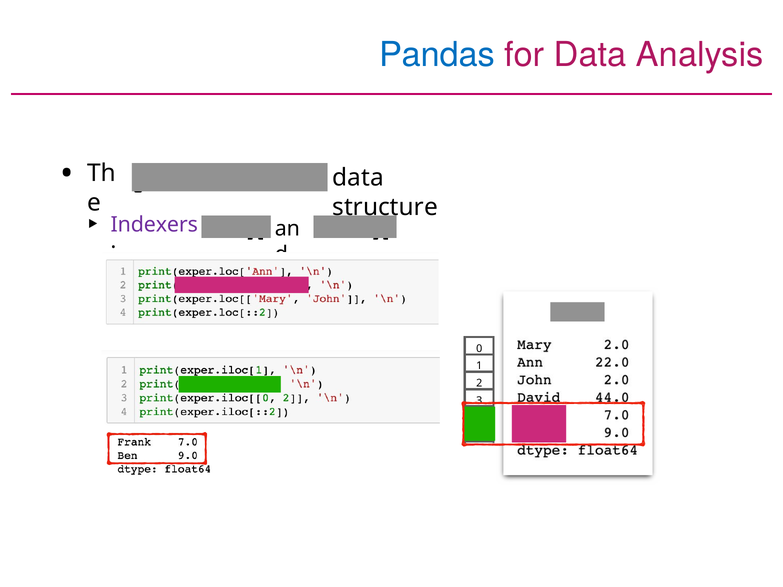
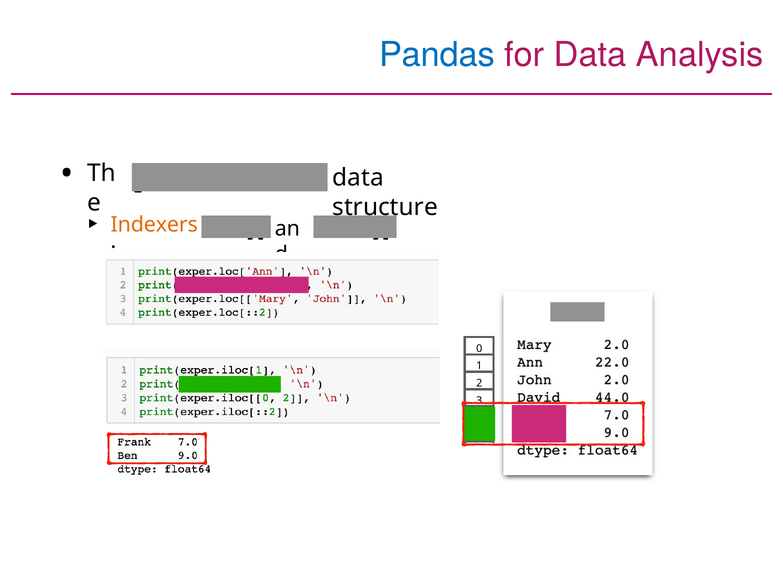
Indexers colour: purple -> orange
